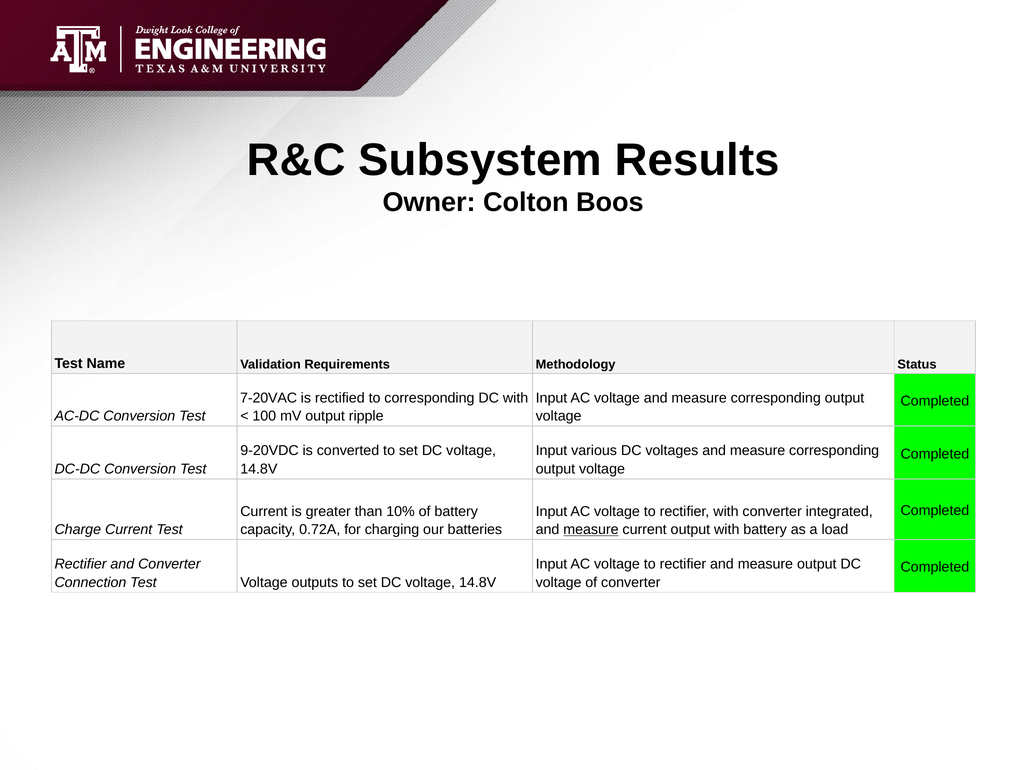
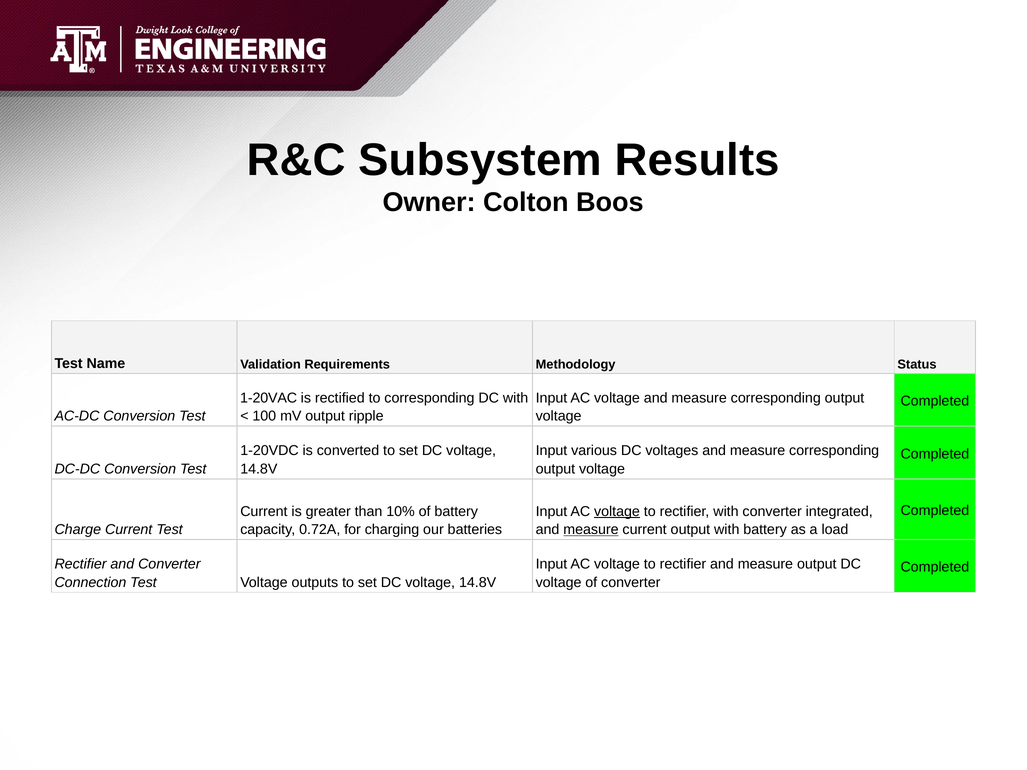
7-20VAC: 7-20VAC -> 1-20VAC
9-20VDC: 9-20VDC -> 1-20VDC
voltage at (617, 512) underline: none -> present
